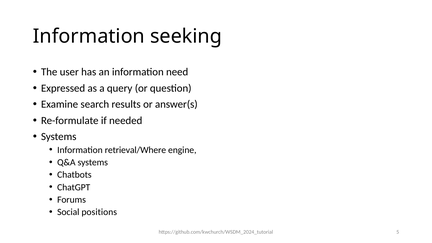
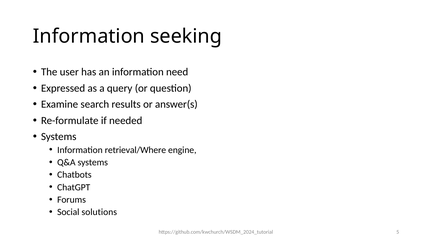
positions: positions -> solutions
